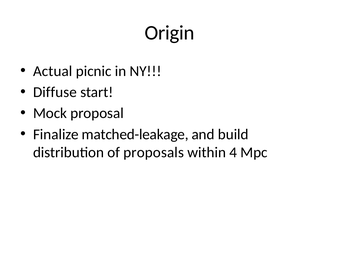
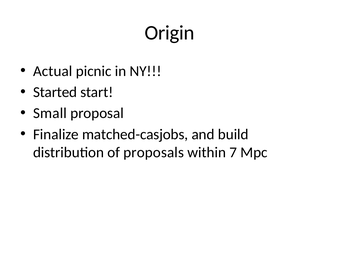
Diffuse: Diffuse -> Started
Mock: Mock -> Small
matched-leakage: matched-leakage -> matched-casjobs
4: 4 -> 7
